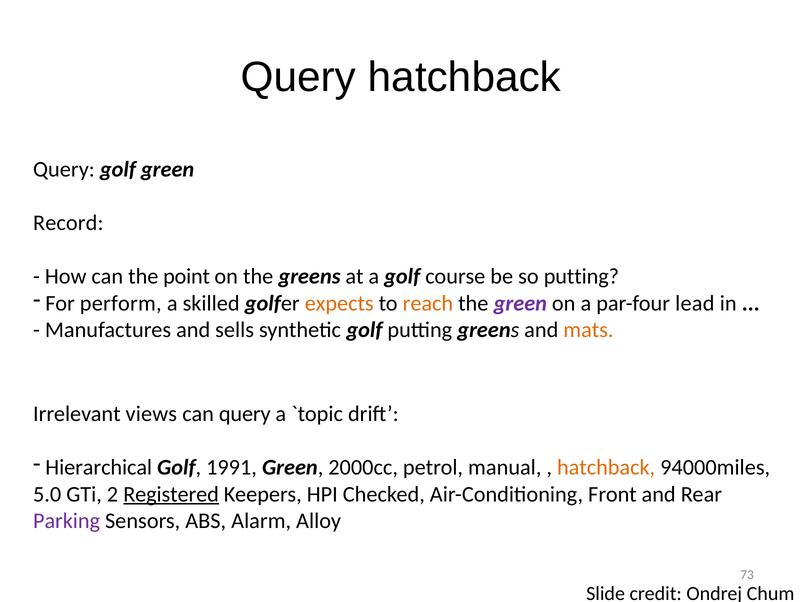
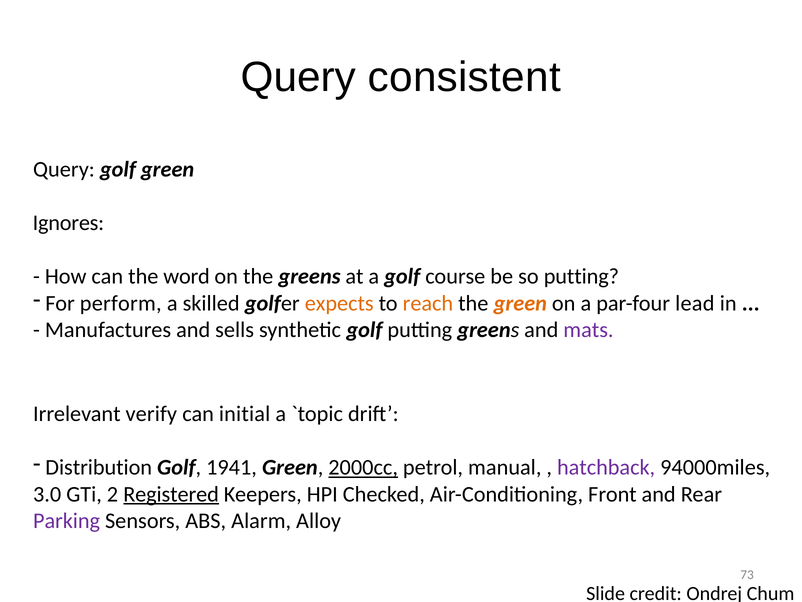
Query hatchback: hatchback -> consistent
Record: Record -> Ignores
point: point -> word
green at (520, 303) colour: purple -> orange
mats colour: orange -> purple
views: views -> verify
can query: query -> initial
Hierarchical: Hierarchical -> Distribution
1991: 1991 -> 1941
2000cc underline: none -> present
hatchback at (606, 467) colour: orange -> purple
5.0: 5.0 -> 3.0
